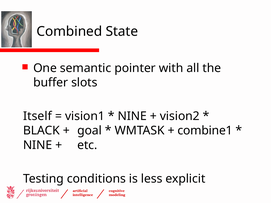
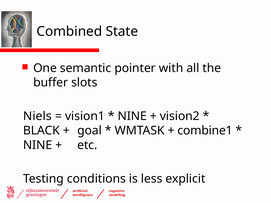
Itself: Itself -> Niels
